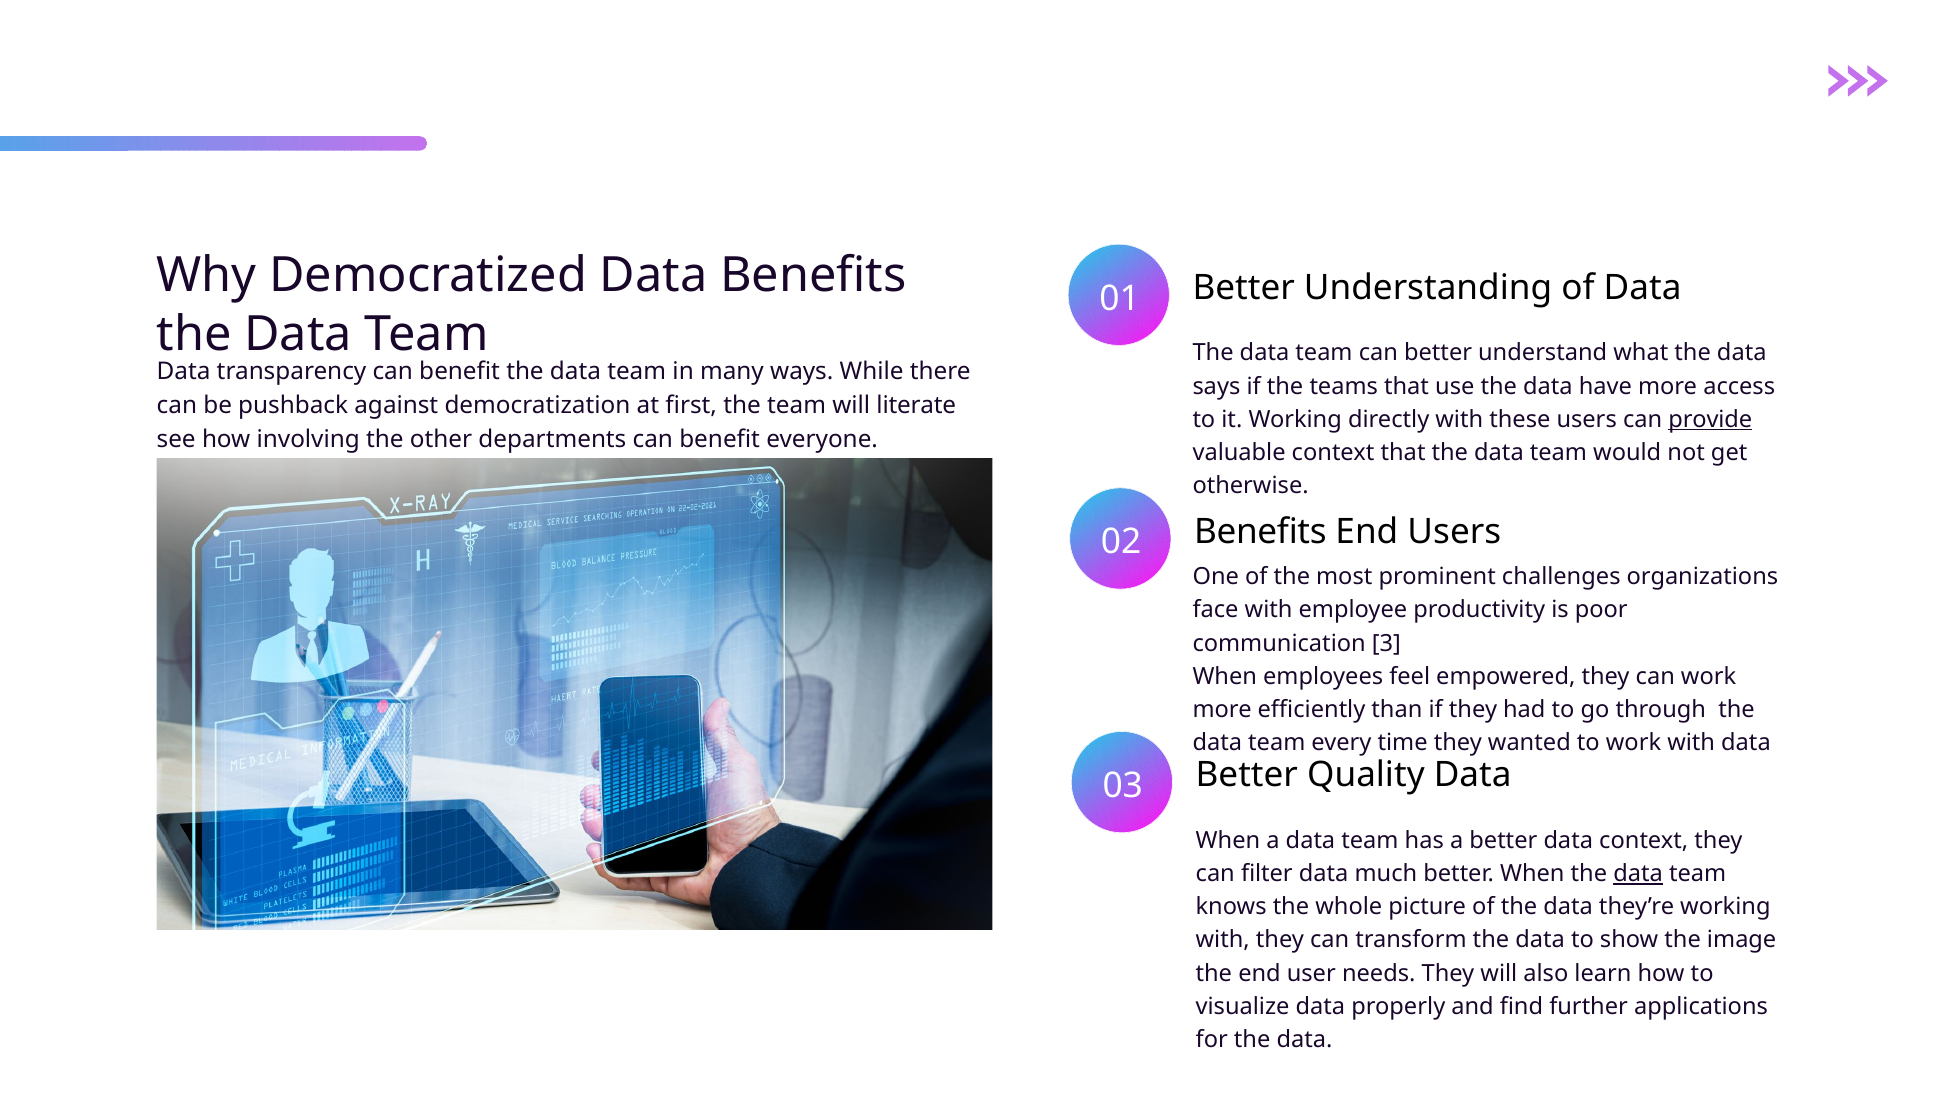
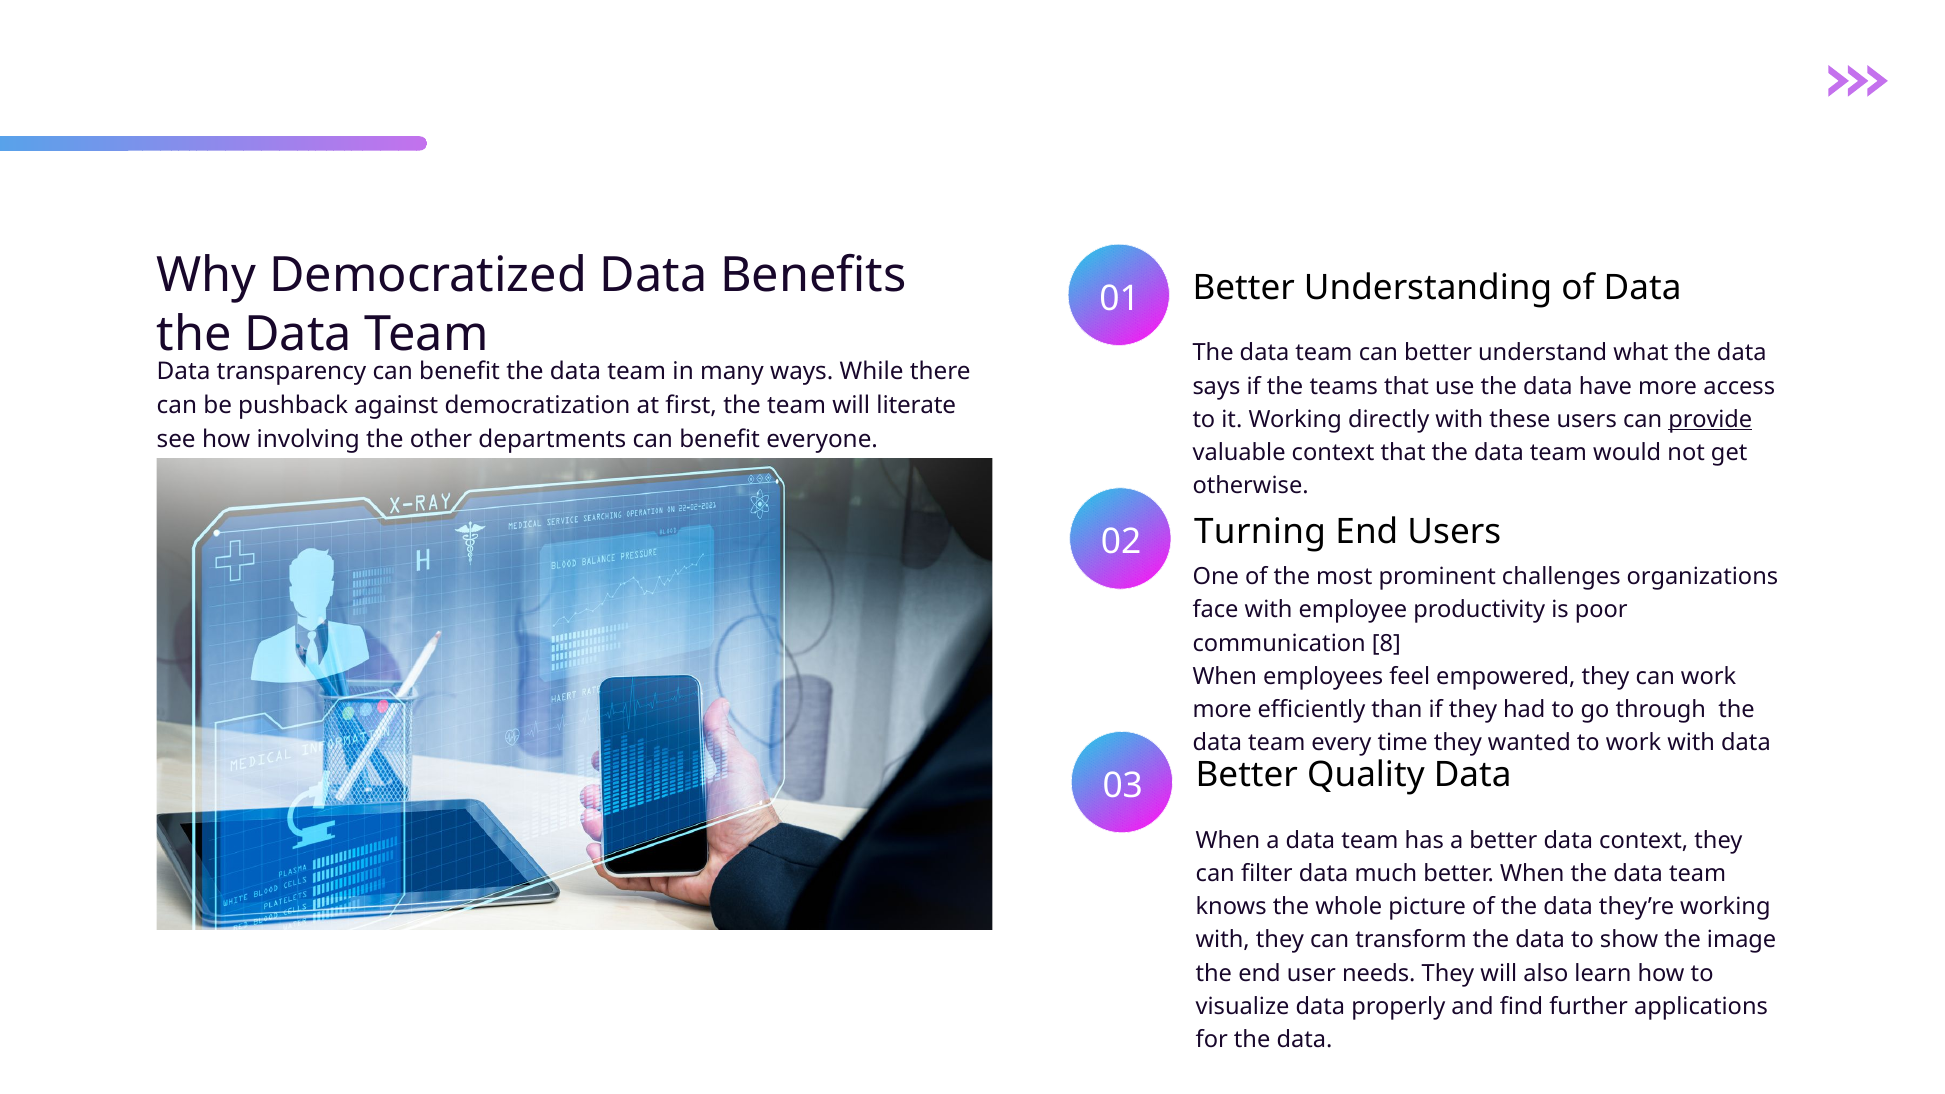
Benefits at (1260, 532): Benefits -> Turning
3: 3 -> 8
data at (1638, 874) underline: present -> none
